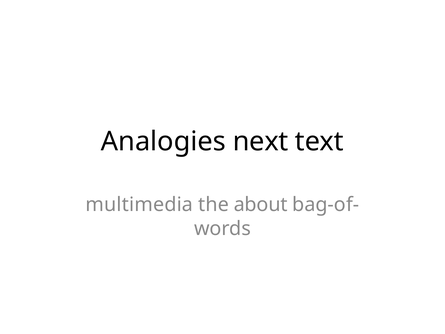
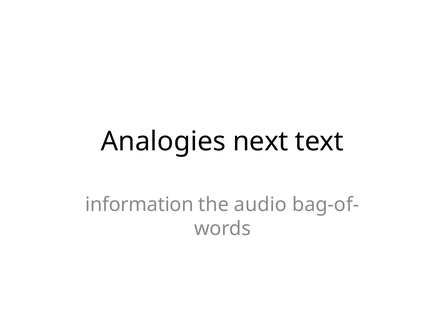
multimedia: multimedia -> information
about: about -> audio
